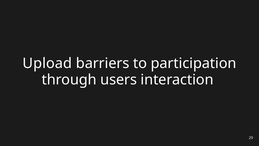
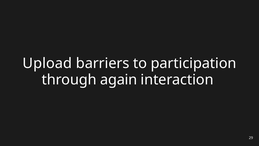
users: users -> again
